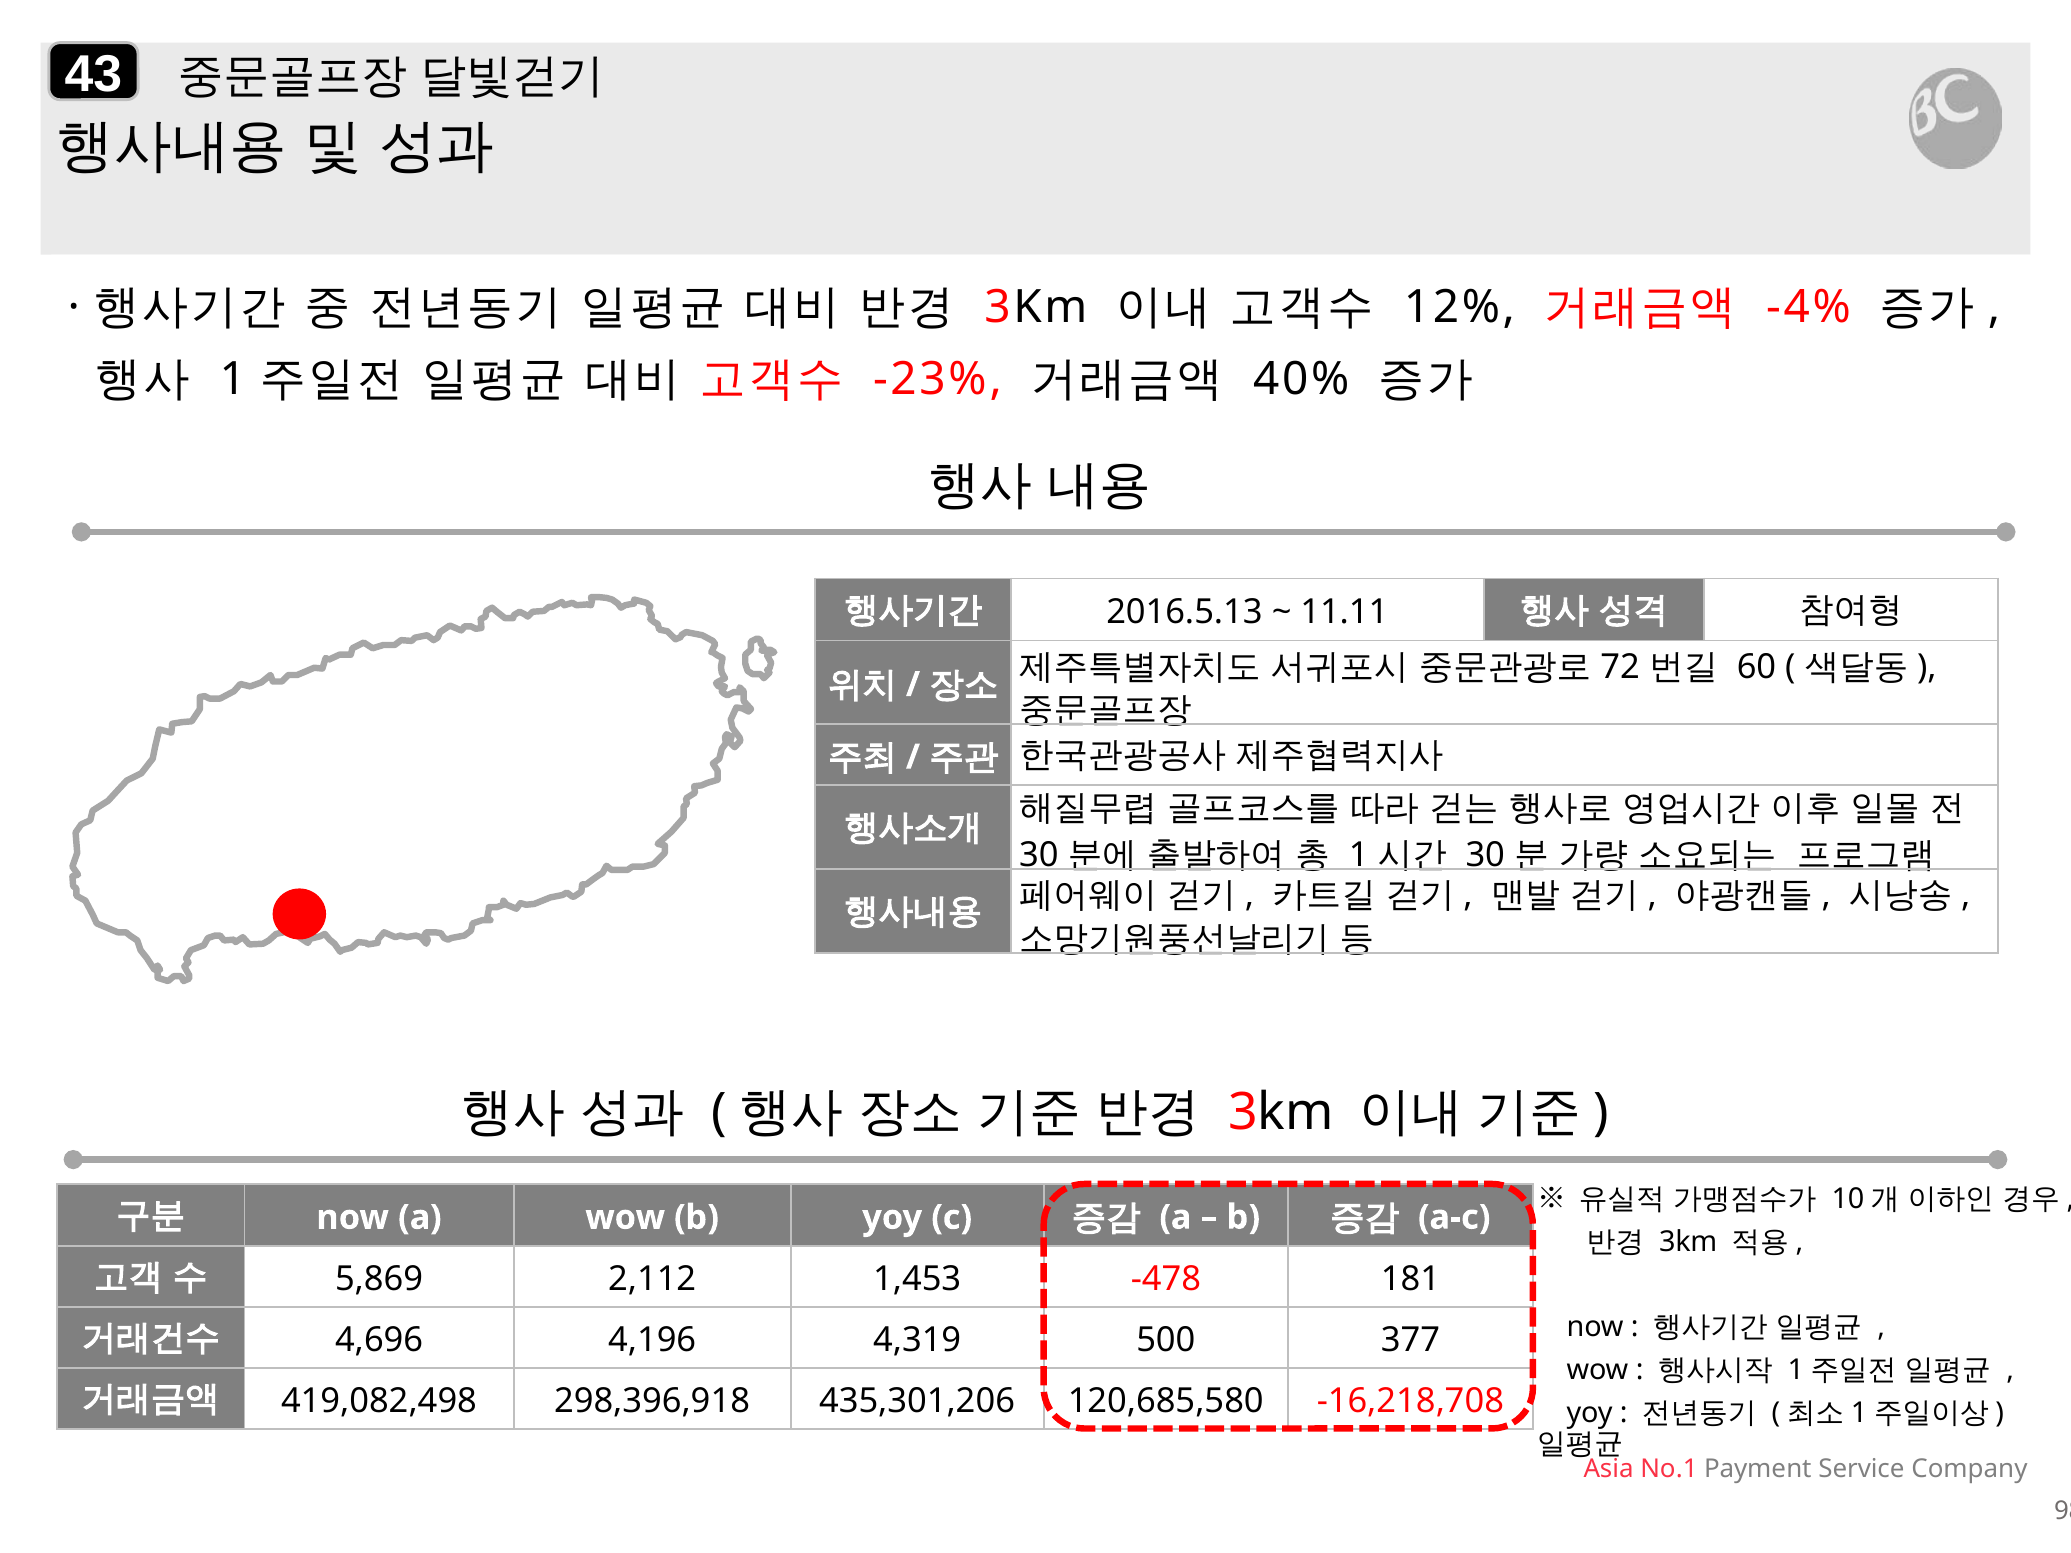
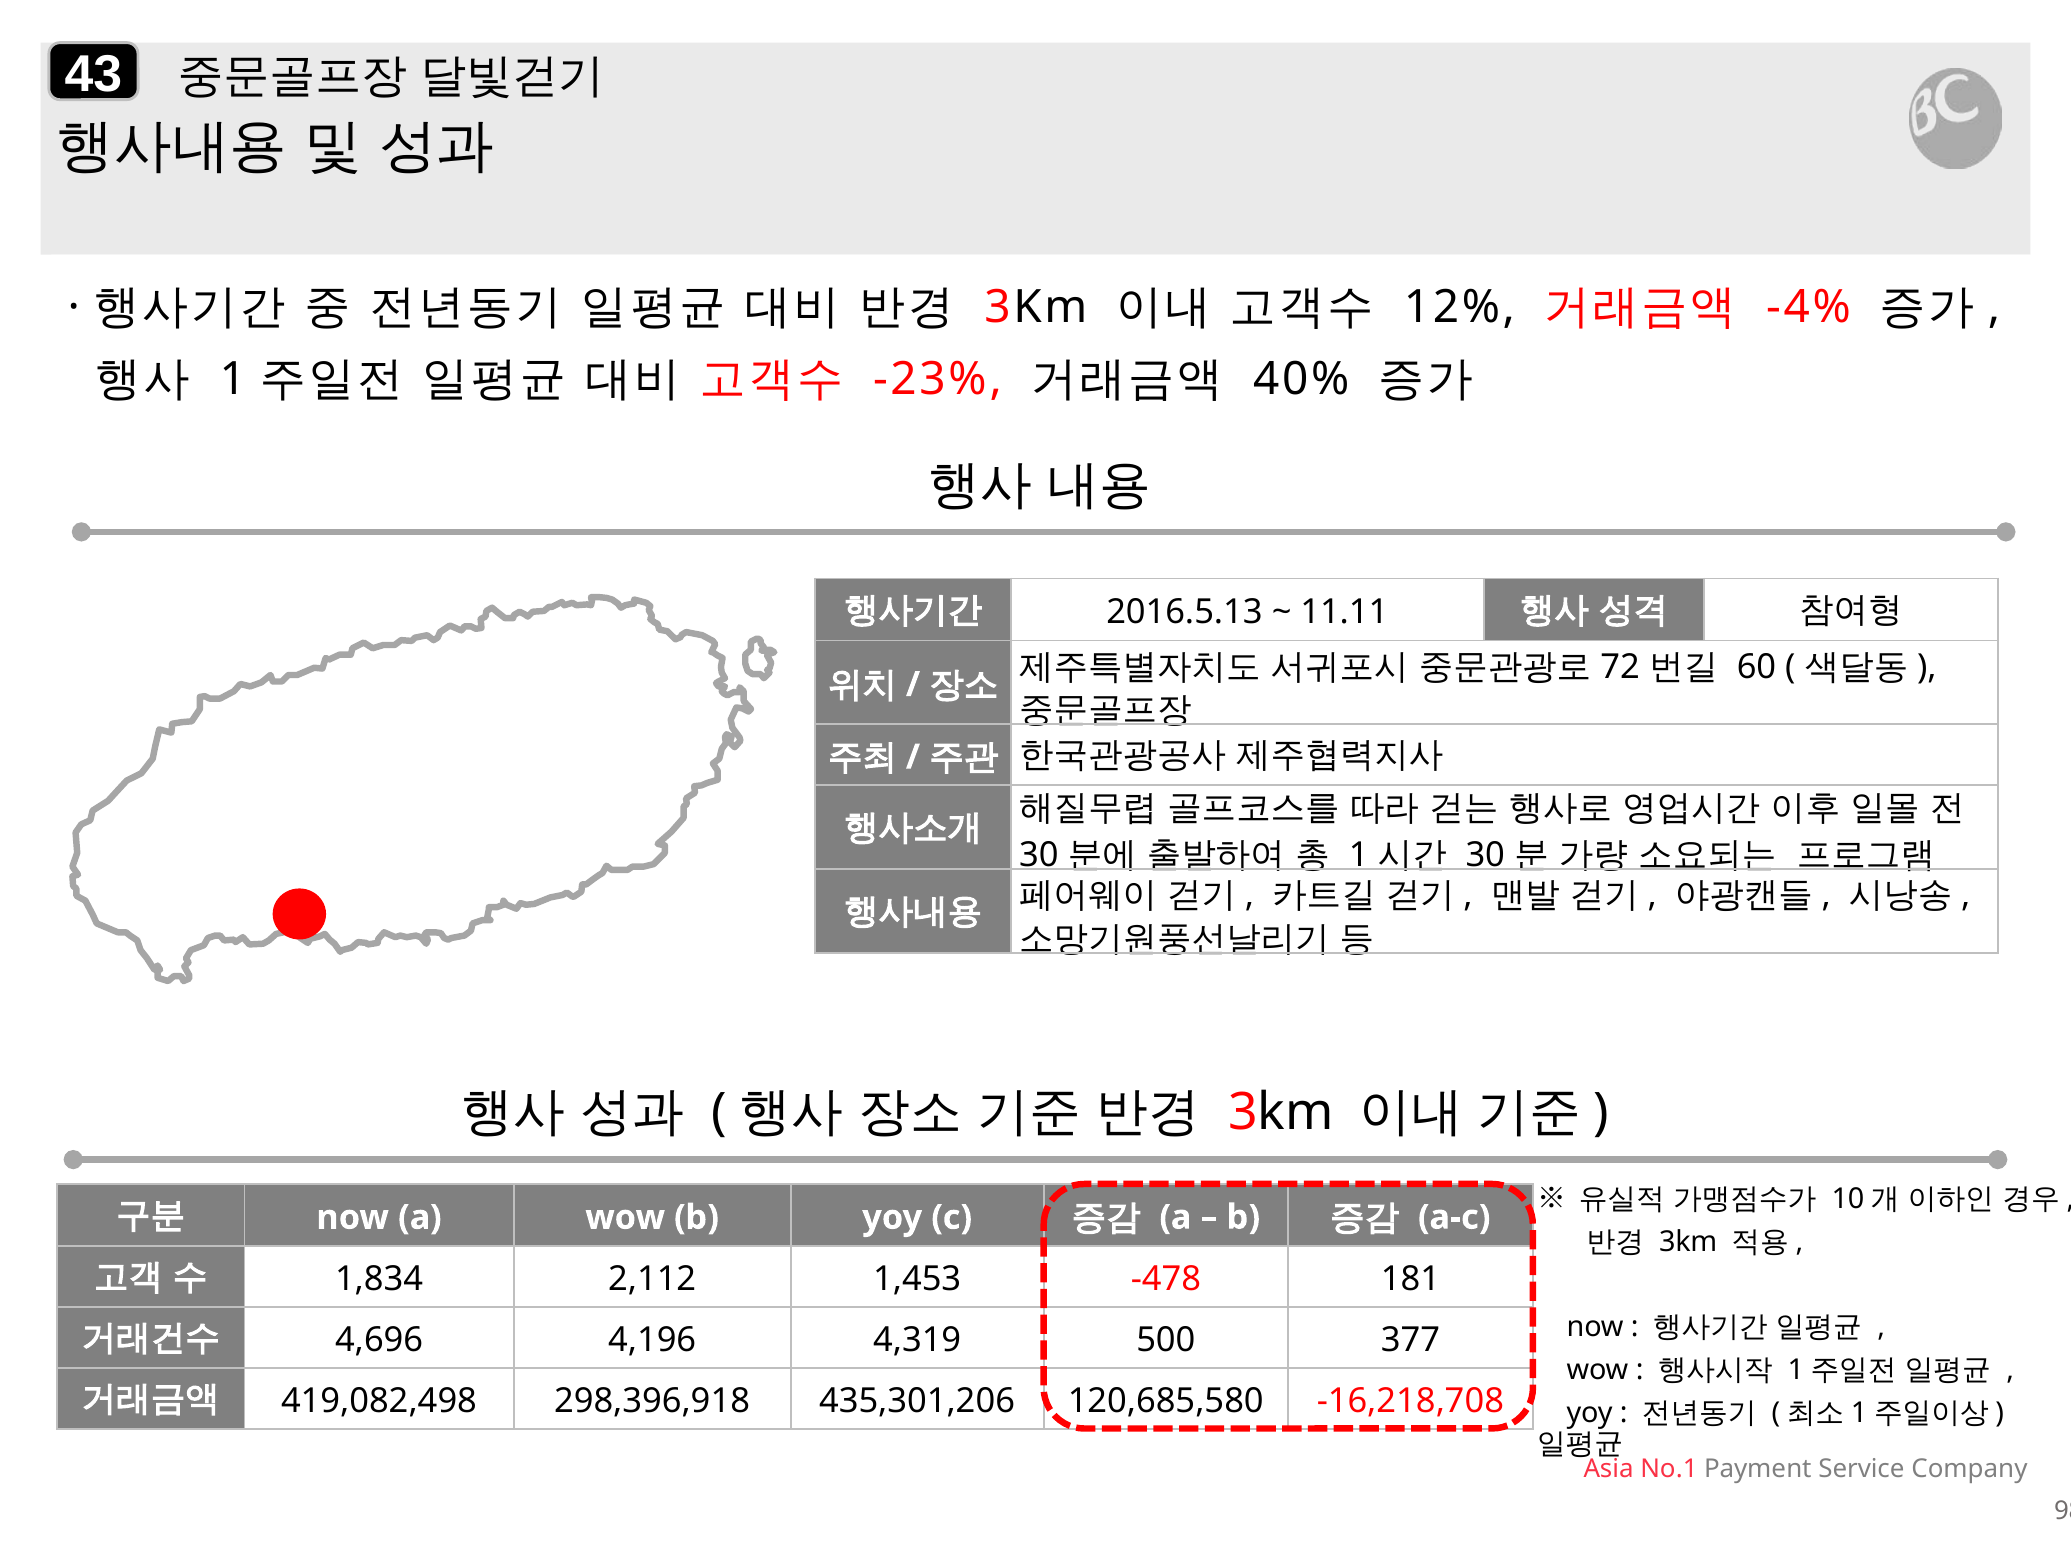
5,869: 5,869 -> 1,834
